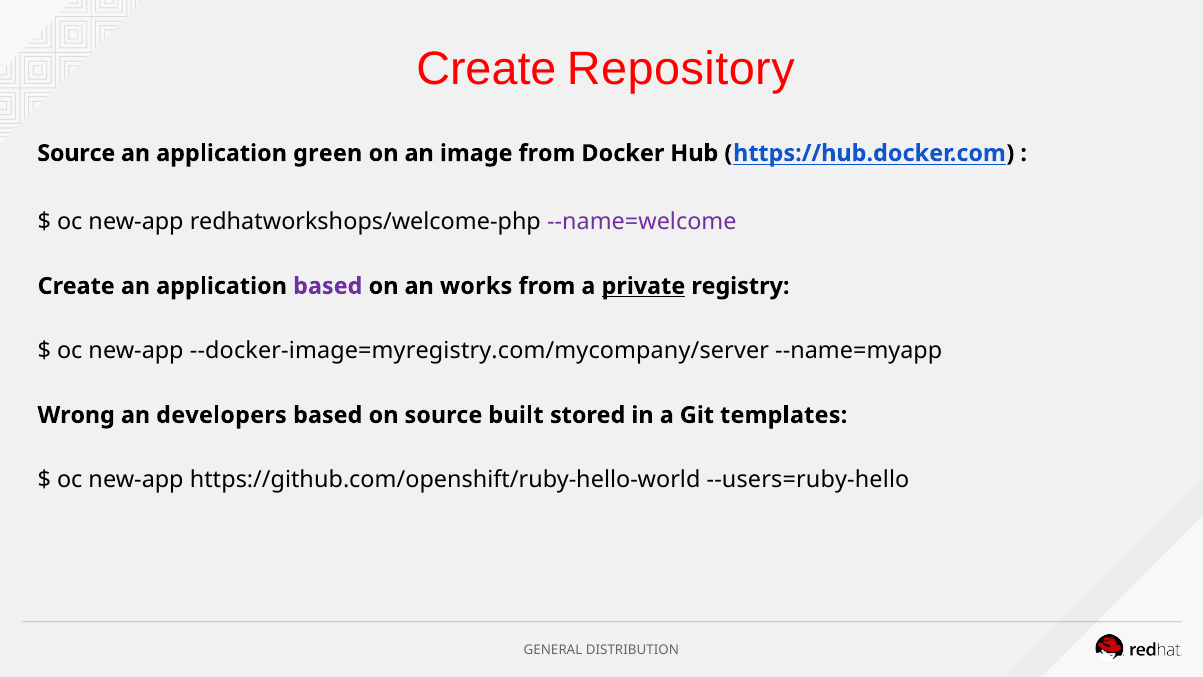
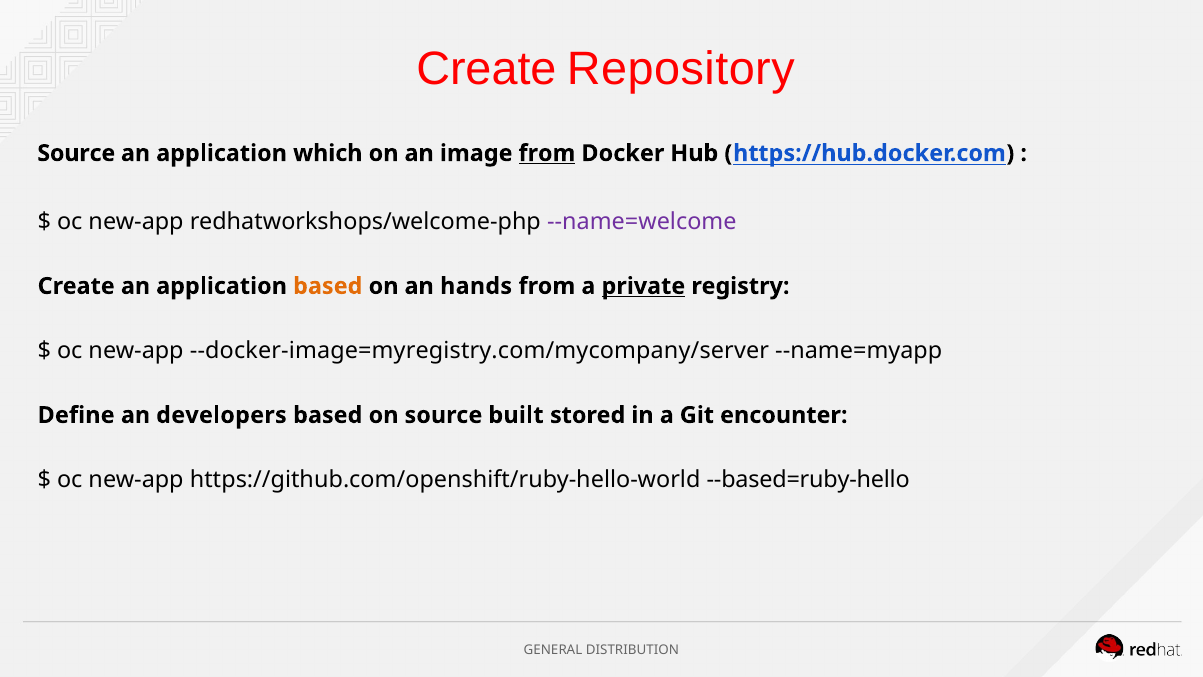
green: green -> which
from at (547, 153) underline: none -> present
based at (328, 286) colour: purple -> orange
works: works -> hands
Wrong: Wrong -> Define
templates: templates -> encounter
--users=ruby-hello: --users=ruby-hello -> --based=ruby-hello
